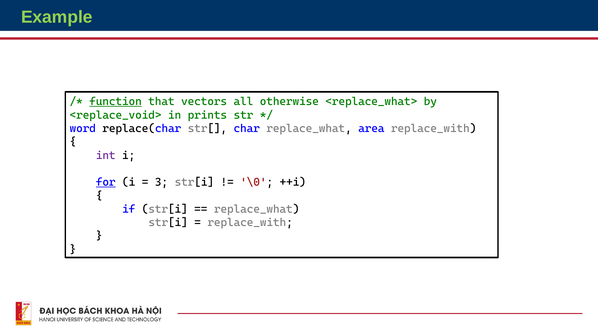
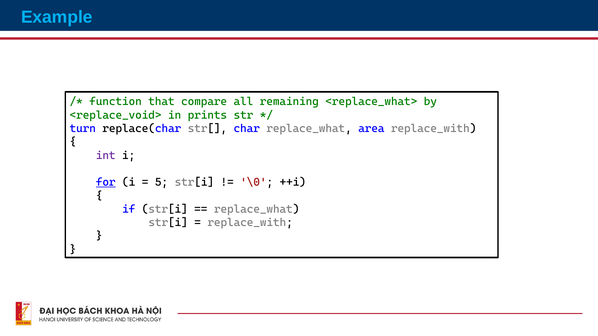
Example colour: light green -> light blue
function underline: present -> none
vectors: vectors -> compare
otherwise: otherwise -> remaining
word: word -> turn
3: 3 -> 5
